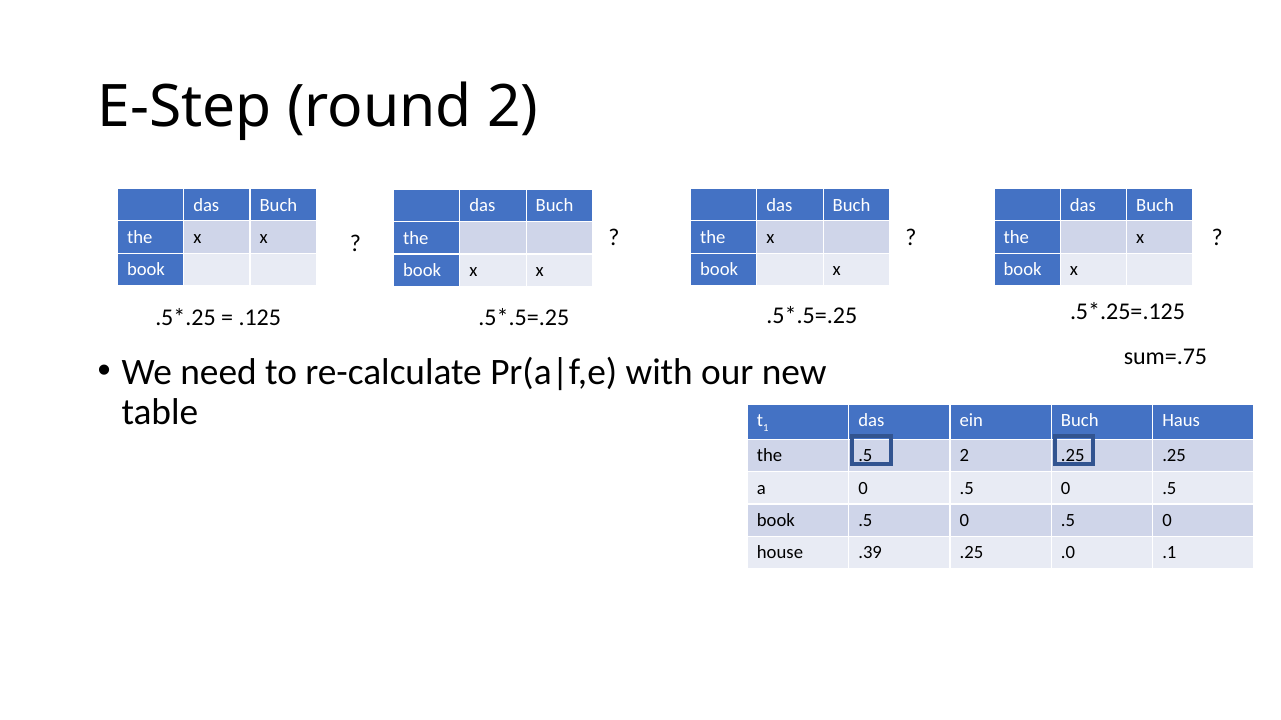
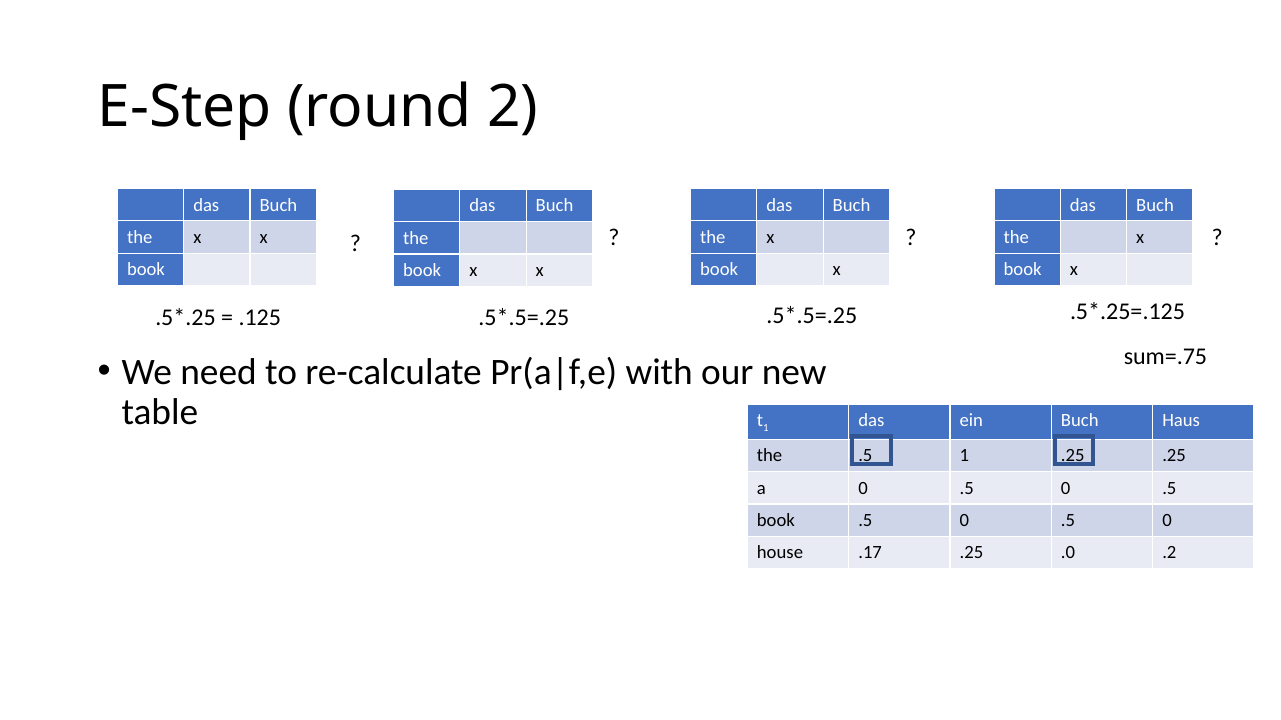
2 at (964, 456): 2 -> 1
.39: .39 -> .17
.1: .1 -> .2
